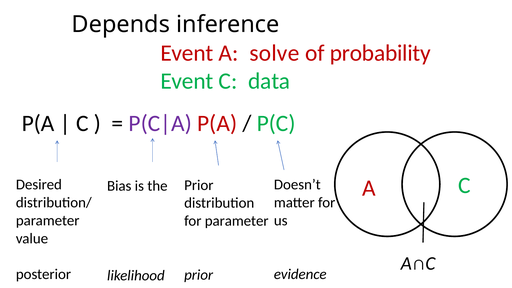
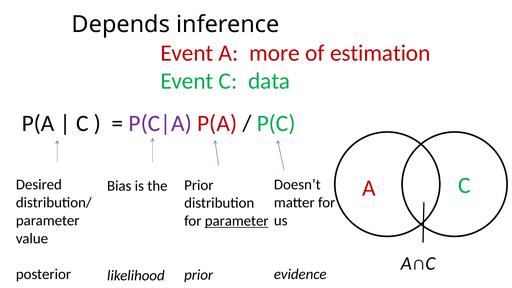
solve: solve -> more
probability: probability -> estimation
parameter at (237, 221) underline: none -> present
